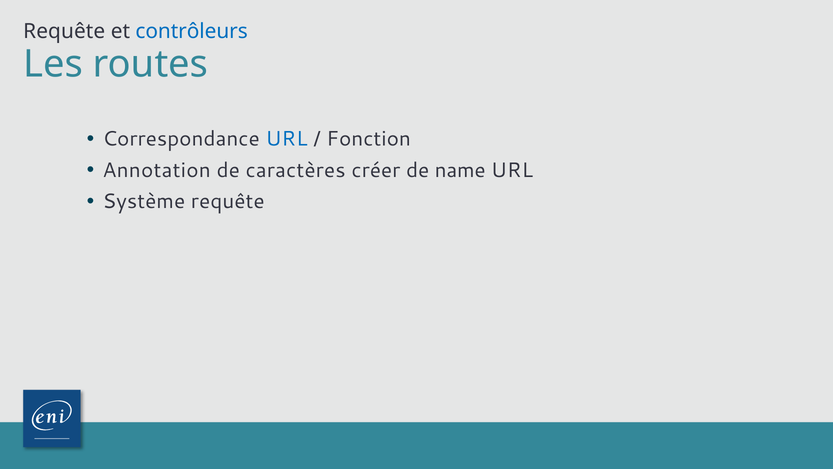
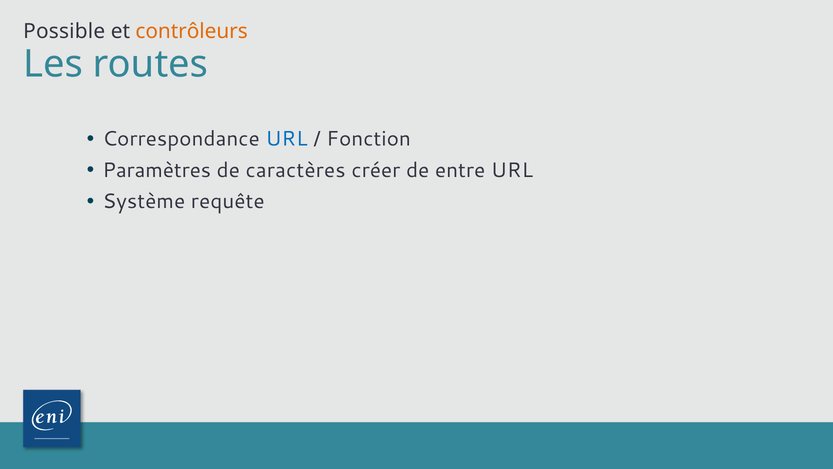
Requête at (64, 31): Requête -> Possible
contrôleurs colour: blue -> orange
Annotation: Annotation -> Paramètres
name: name -> entre
